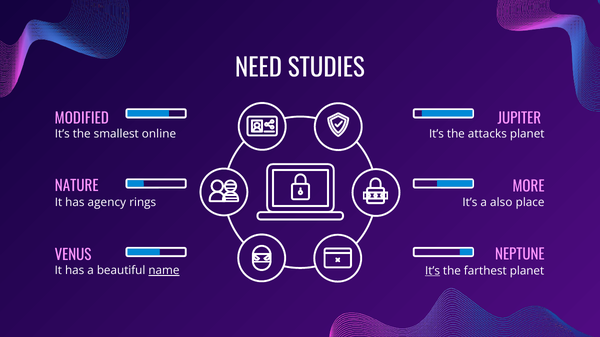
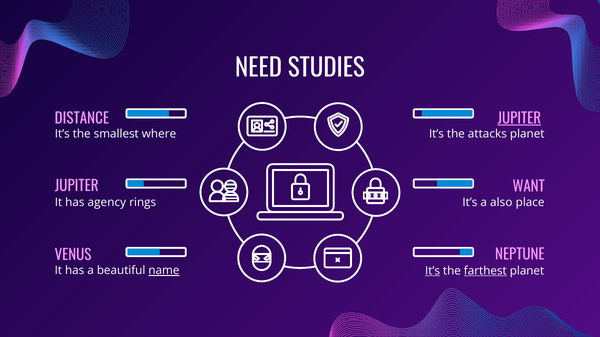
MODIFIED: MODIFIED -> DISTANCE
JUPITER at (519, 119) underline: none -> present
online: online -> where
NATURE at (77, 187): NATURE -> JUPITER
MORE: MORE -> WANT
farthest underline: none -> present
